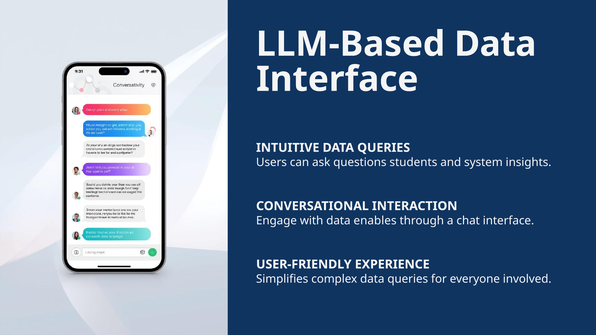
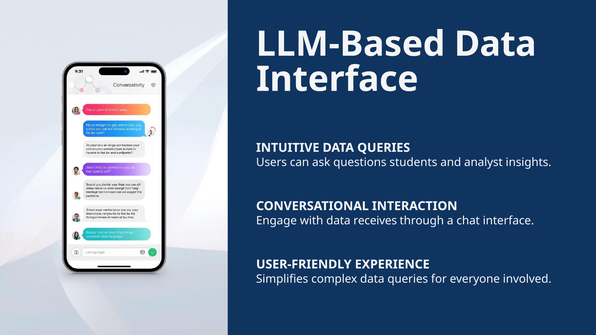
system: system -> analyst
enables: enables -> receives
